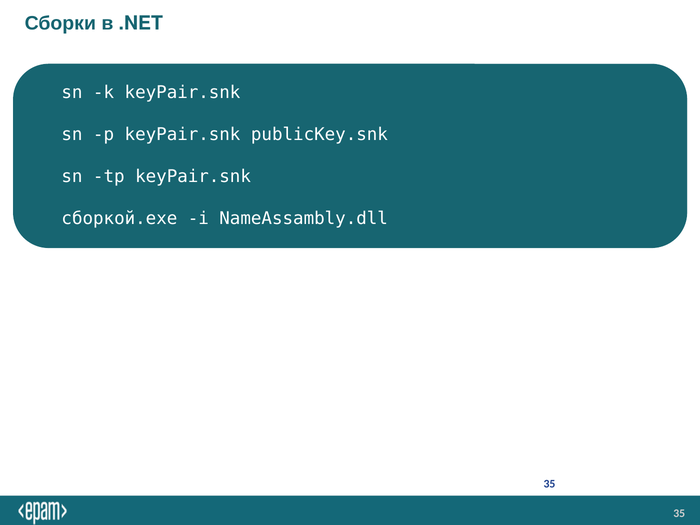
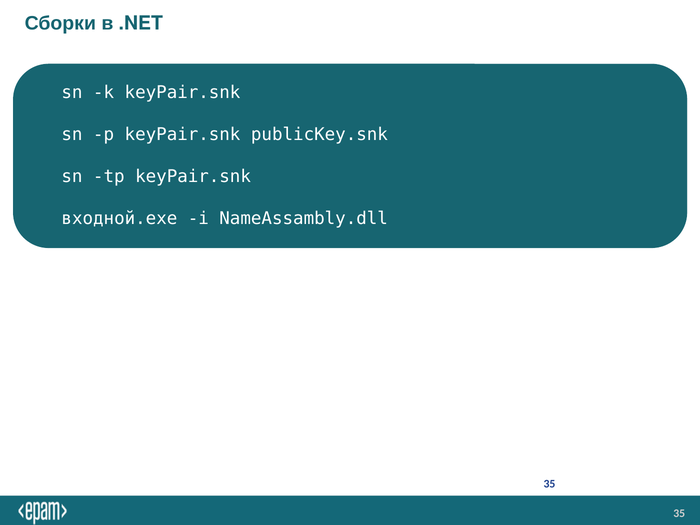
сборкой.exe: сборкой.exe -> входной.exe
